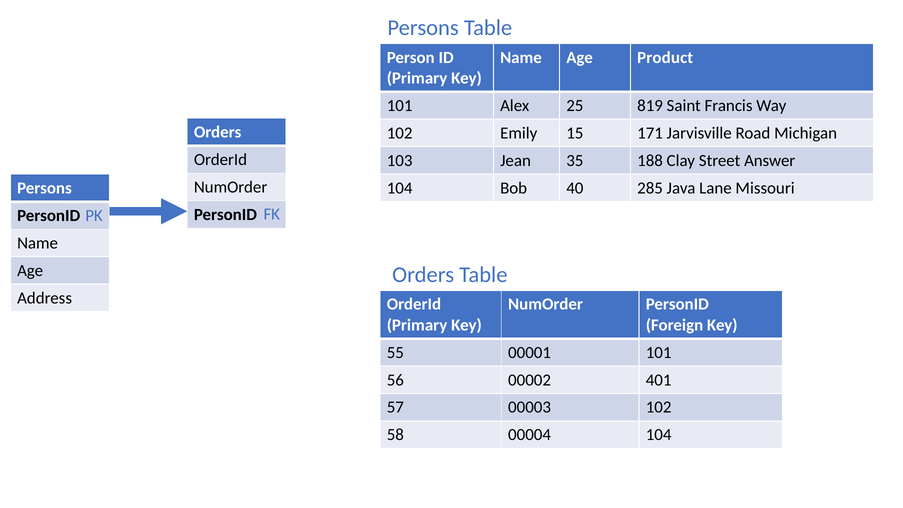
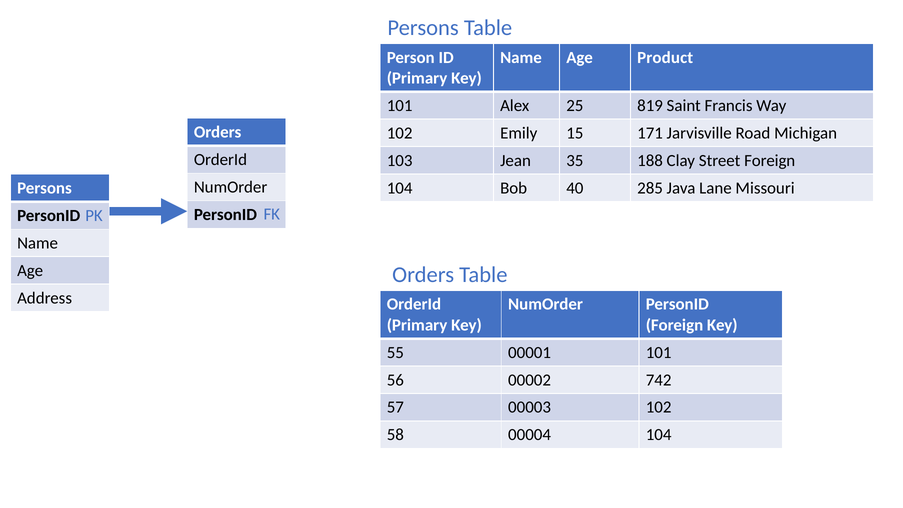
Street Answer: Answer -> Foreign
401: 401 -> 742
